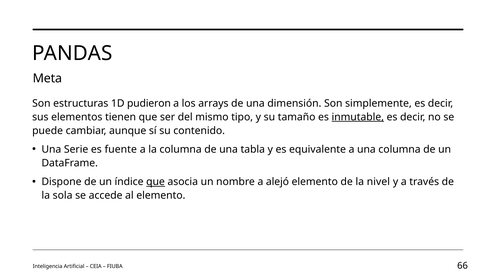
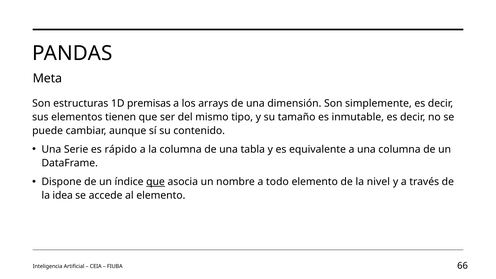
pudieron: pudieron -> premisas
inmutable underline: present -> none
fuente: fuente -> rápido
alejó: alejó -> todo
sola: sola -> idea
